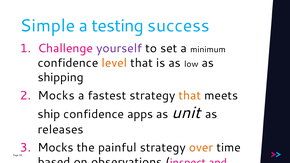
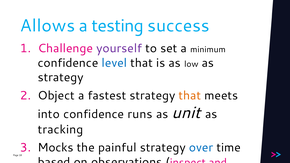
Simple: Simple -> Allows
level colour: orange -> blue
shipping at (61, 77): shipping -> strategy
Mocks at (56, 96): Mocks -> Object
ship: ship -> into
apps: apps -> runs
releases: releases -> tracking
over colour: orange -> blue
